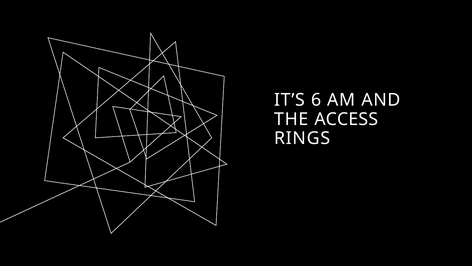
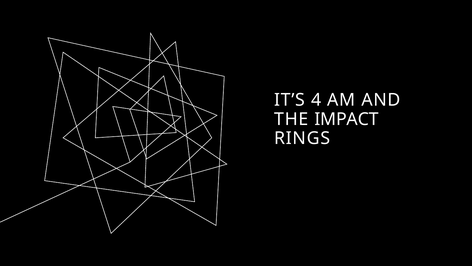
6: 6 -> 4
ACCESS: ACCESS -> IMPACT
